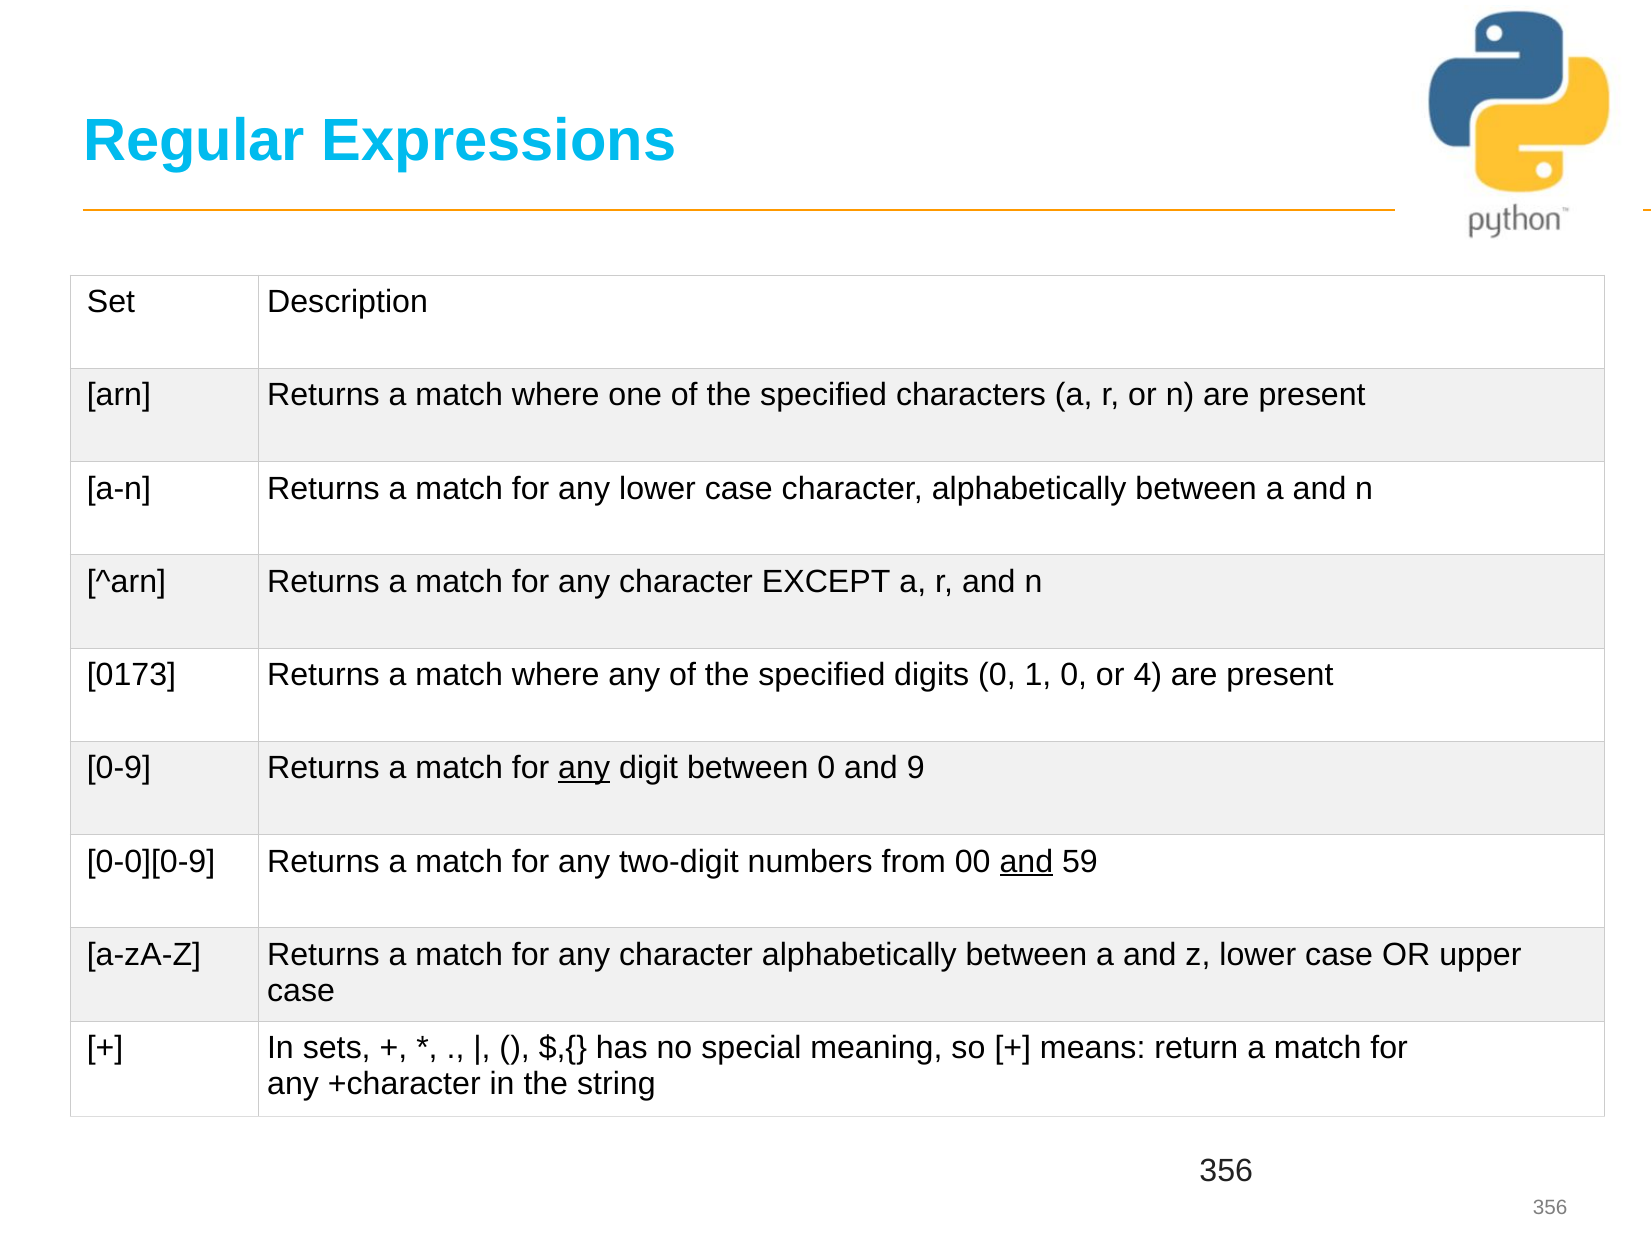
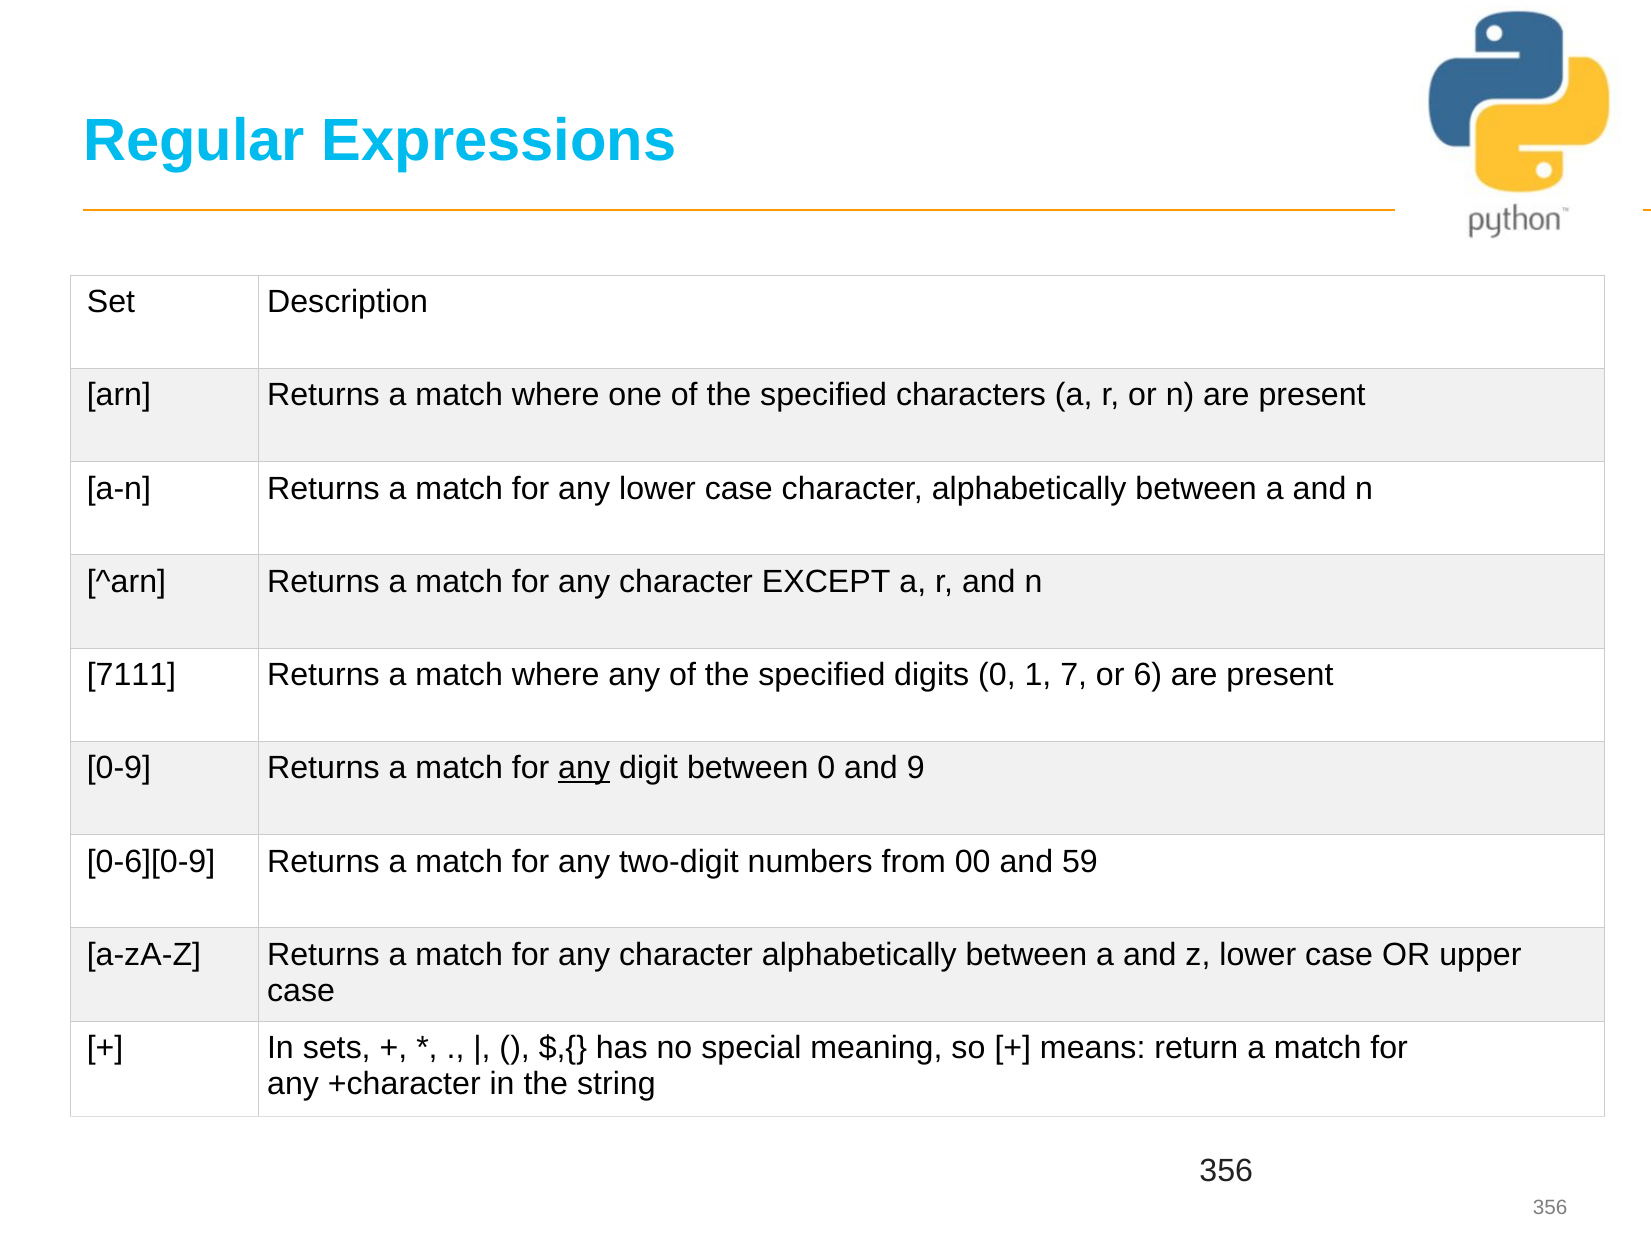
0173: 0173 -> 7111
1 0: 0 -> 7
4: 4 -> 6
0-0][0-9: 0-0][0-9 -> 0-6][0-9
and at (1026, 862) underline: present -> none
